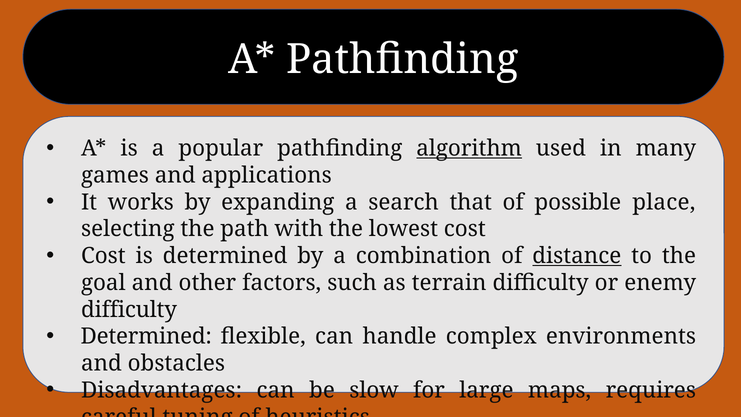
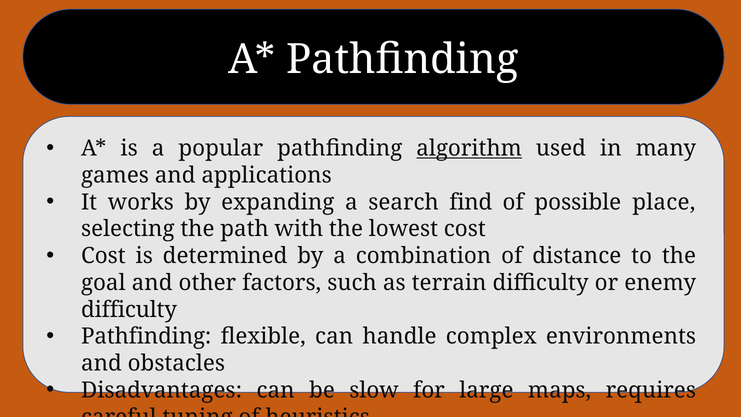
that: that -> find
distance underline: present -> none
Determined at (146, 336): Determined -> Pathfinding
